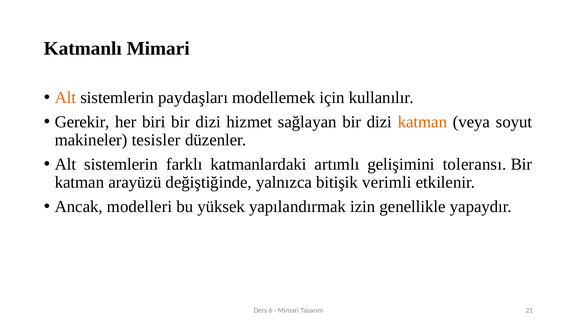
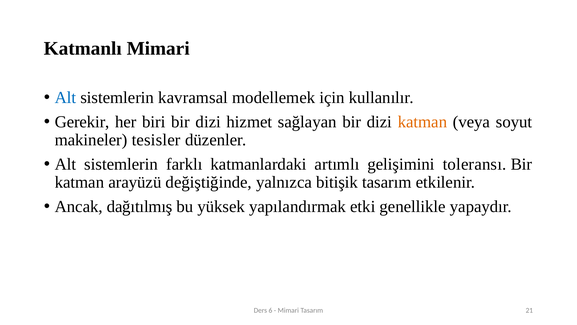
Alt at (65, 97) colour: orange -> blue
paydaşları: paydaşları -> kavramsal
bitişik verimli: verimli -> tasarım
modelleri: modelleri -> dağıtılmış
izin: izin -> etki
